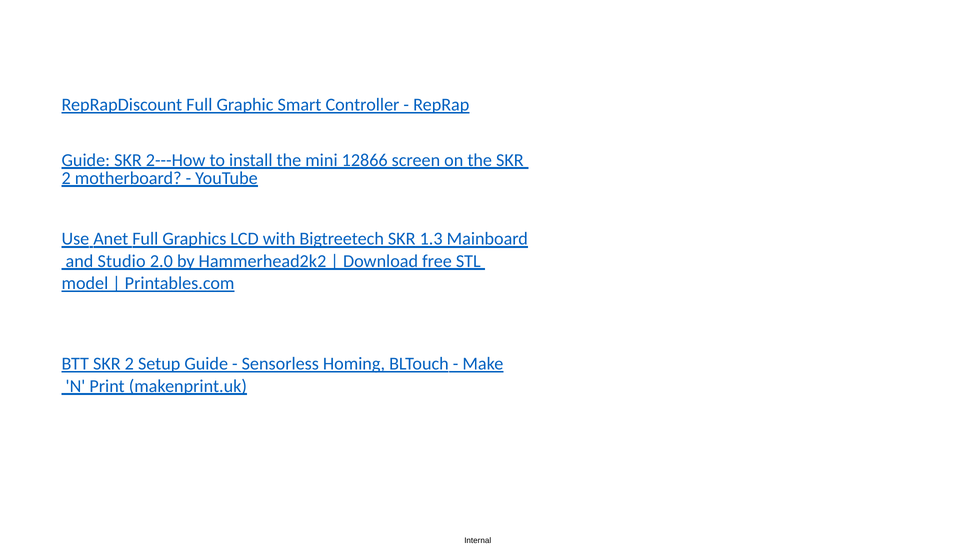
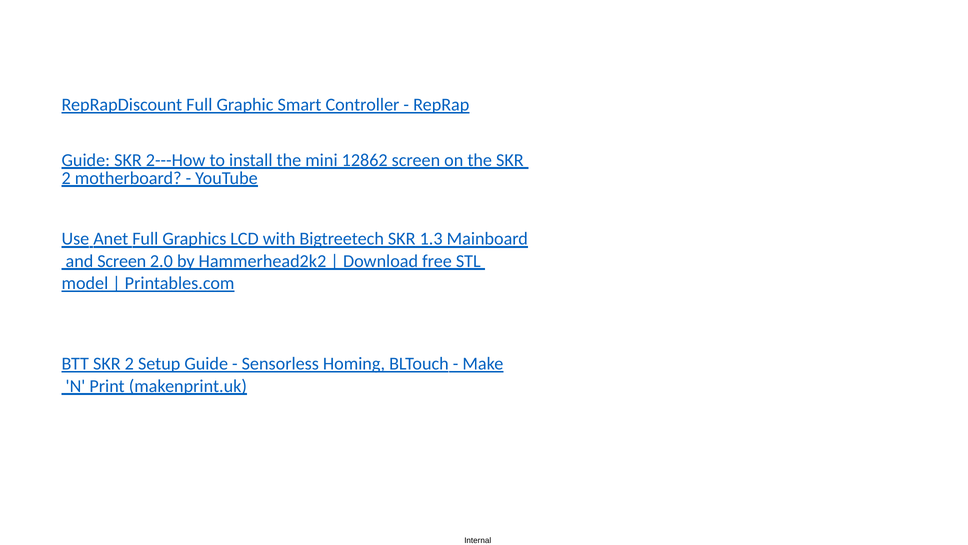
12866: 12866 -> 12862
and Studio: Studio -> Screen
